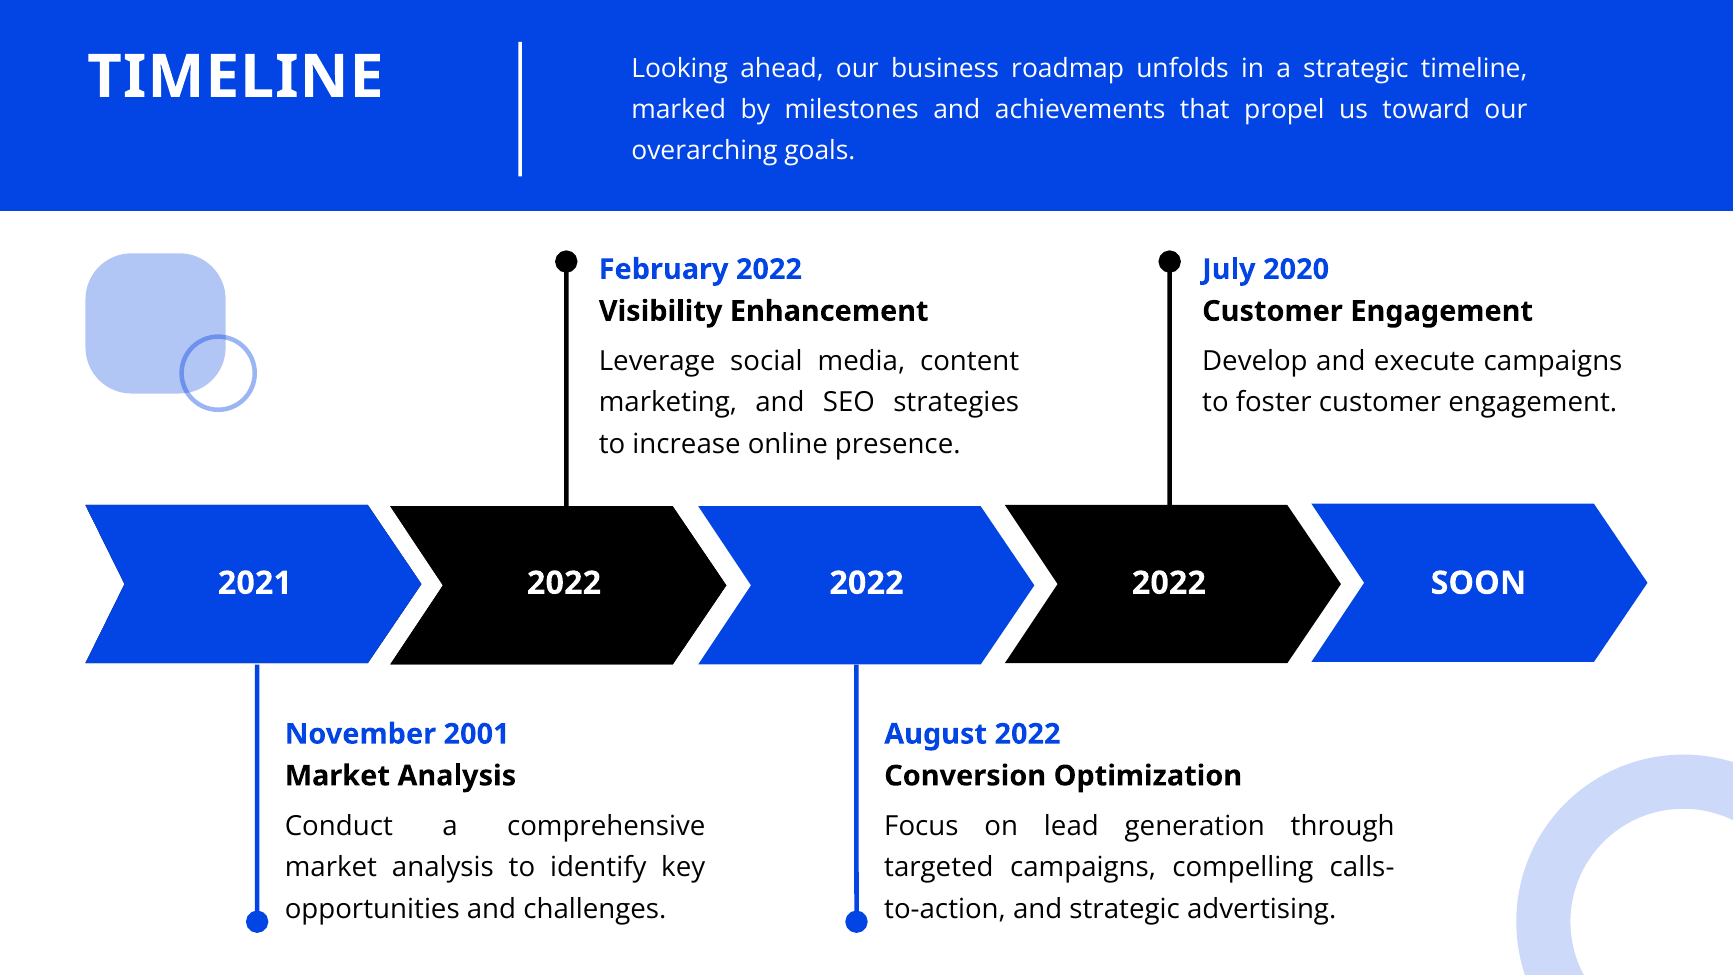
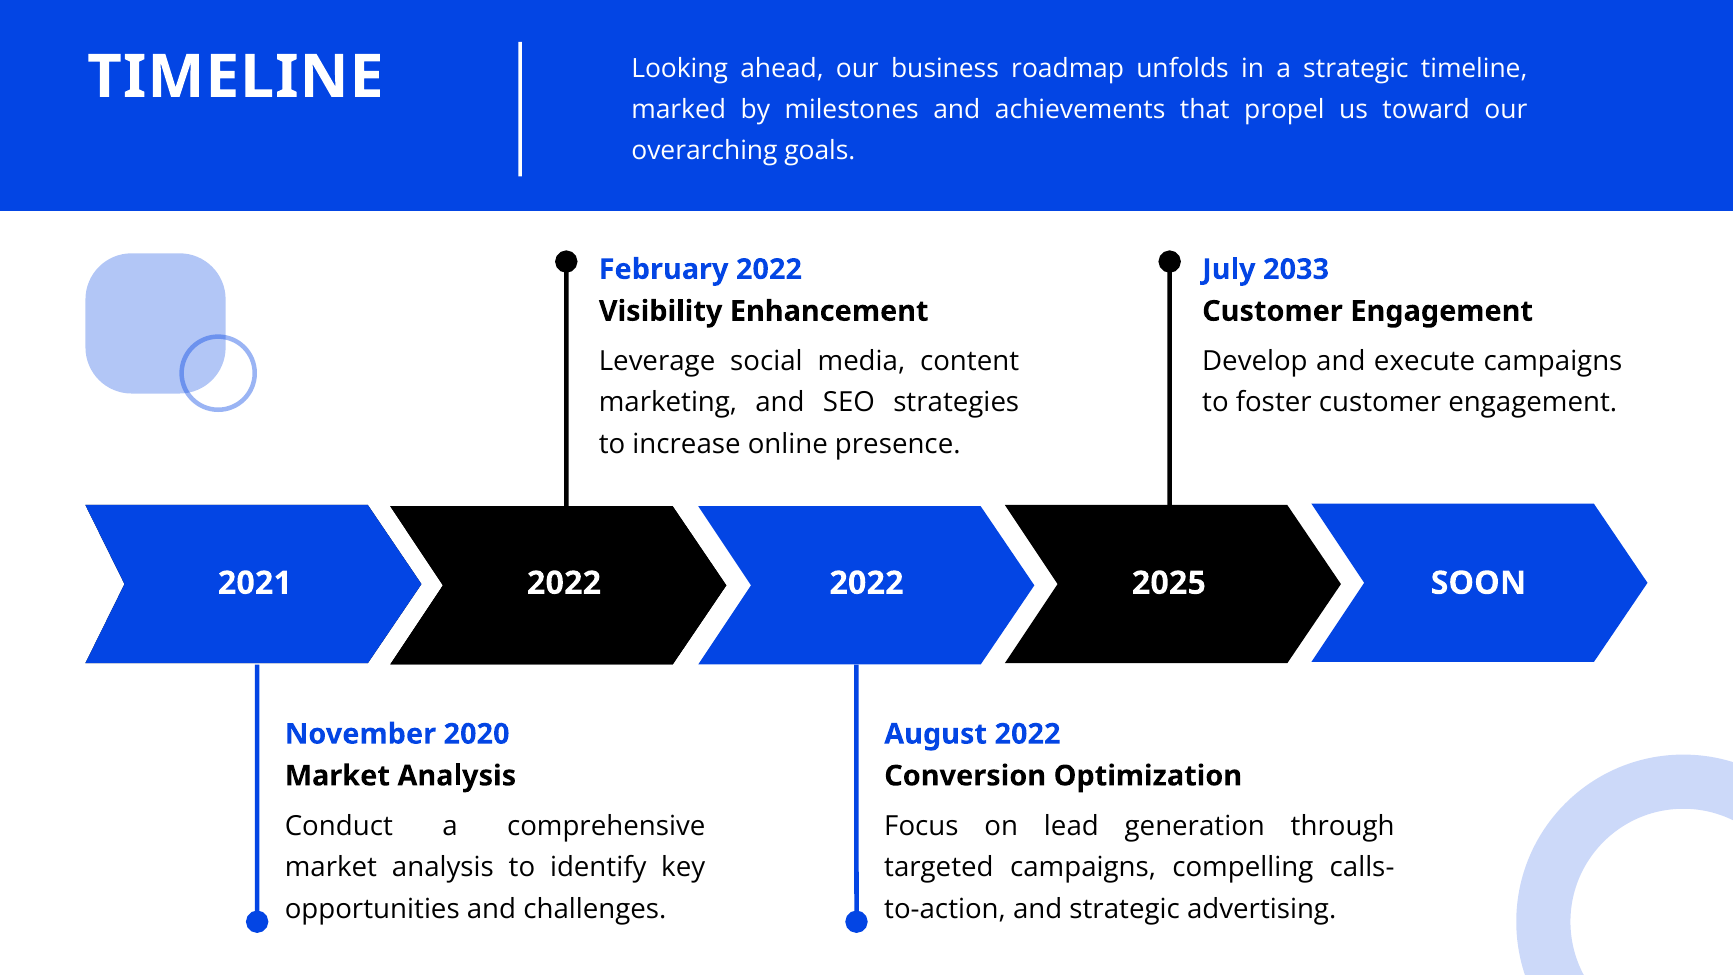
2020: 2020 -> 2033
2022 2022 2022: 2022 -> 2025
2001: 2001 -> 2020
